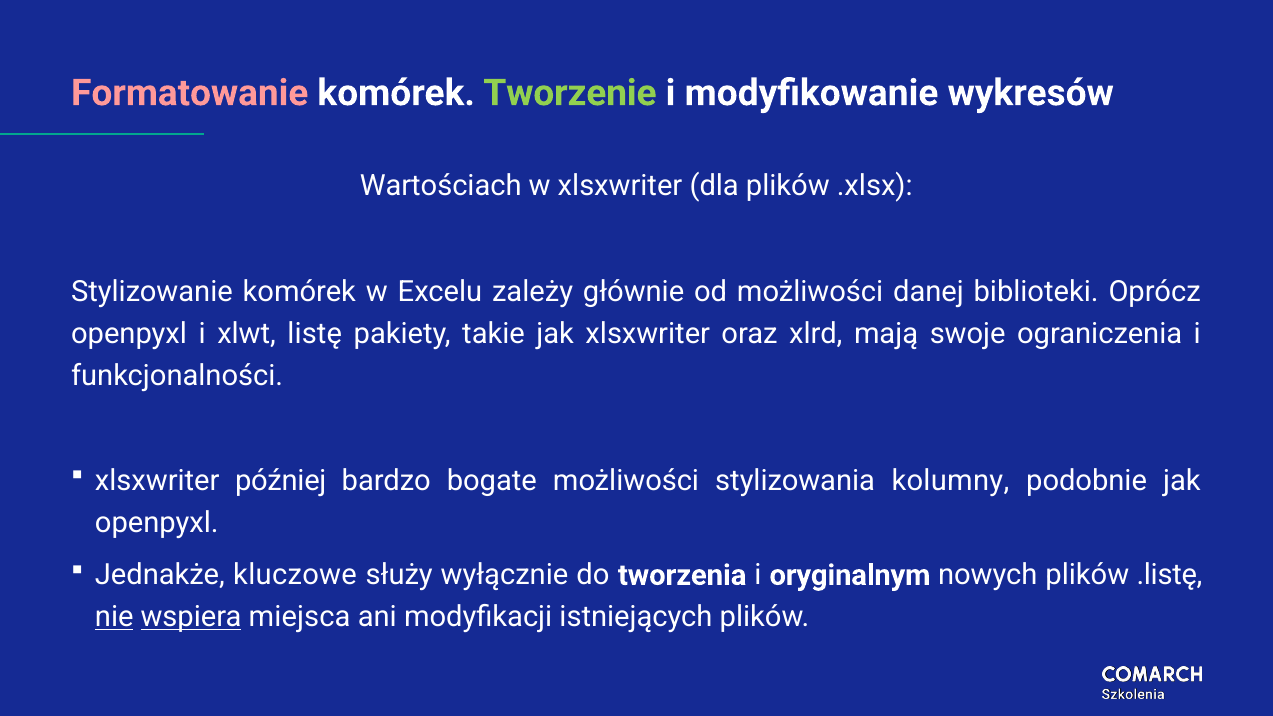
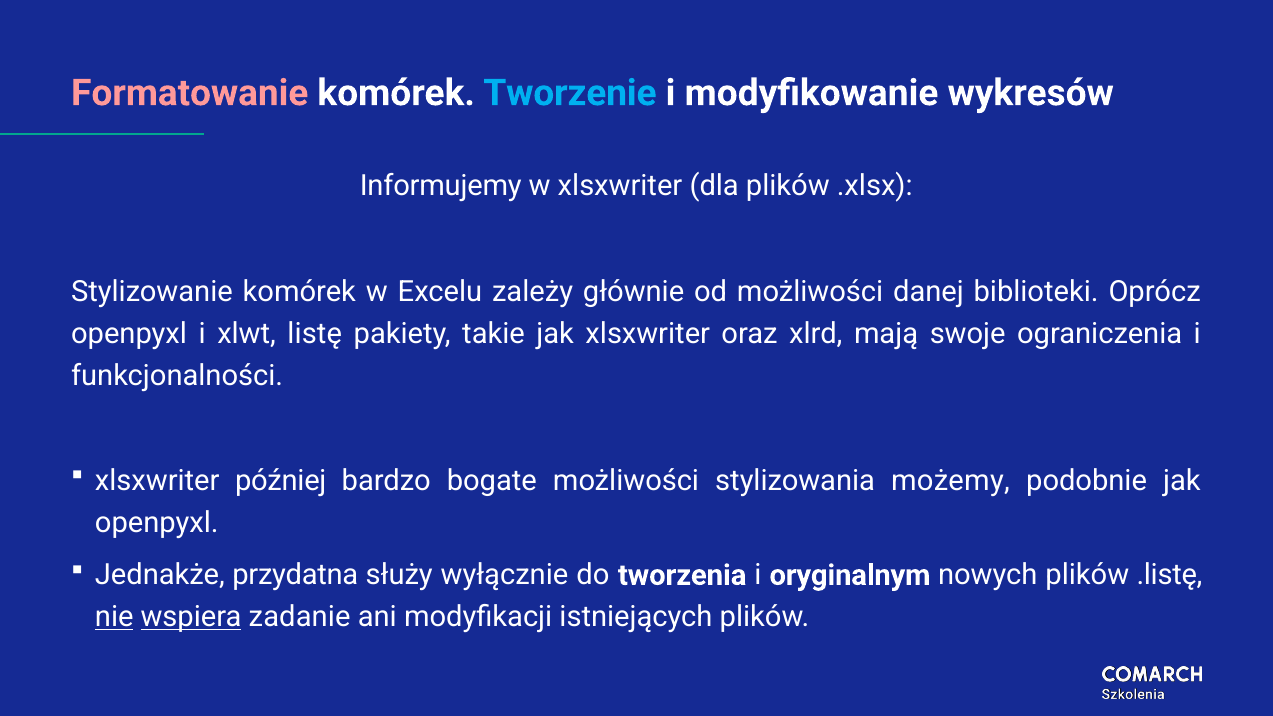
Tworzenie colour: light green -> light blue
Wartościach: Wartościach -> Informujemy
kolumny: kolumny -> możemy
kluczowe: kluczowe -> przydatna
miejsca: miejsca -> zadanie
